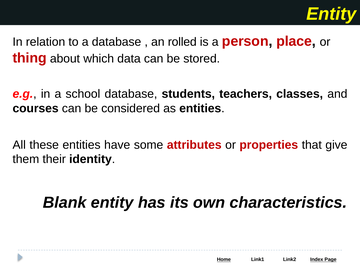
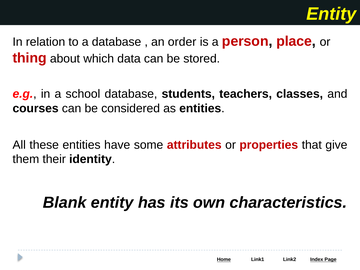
rolled: rolled -> order
